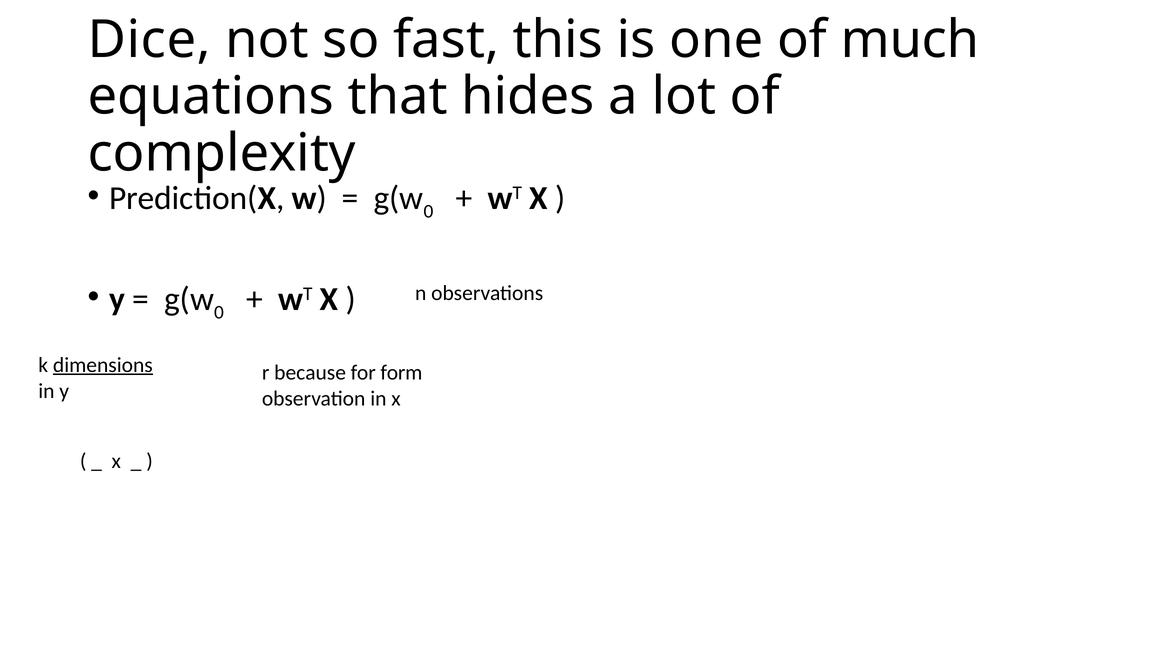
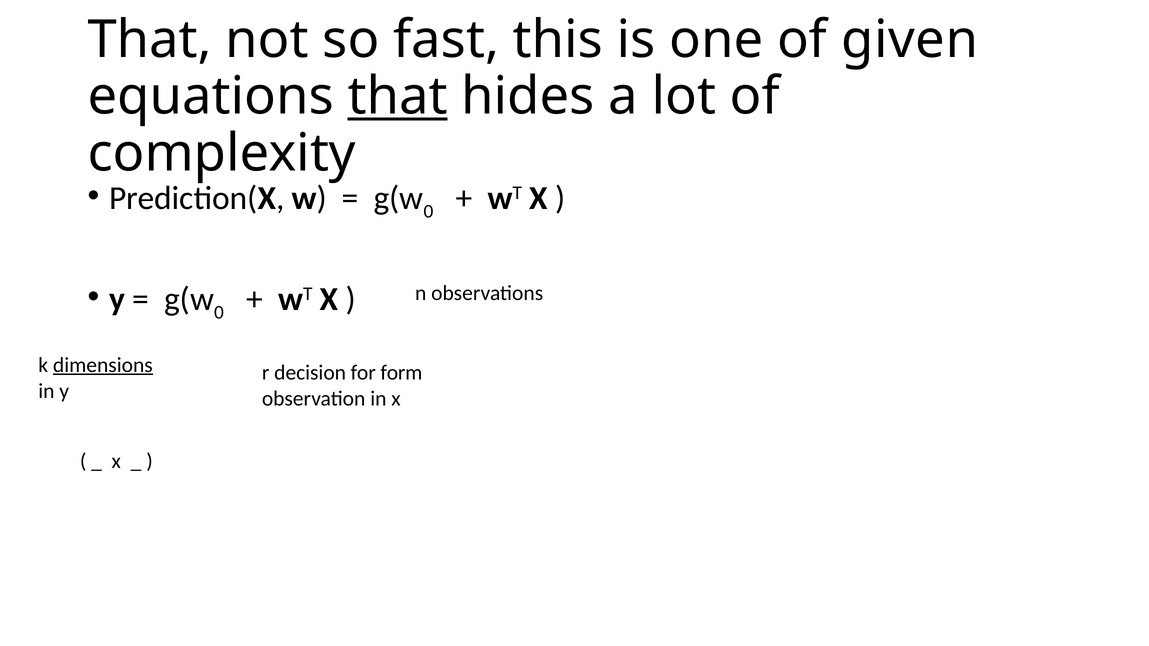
Dice at (149, 40): Dice -> That
much: much -> given
that at (398, 97) underline: none -> present
because: because -> decision
